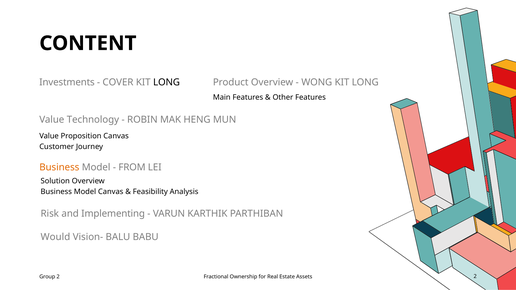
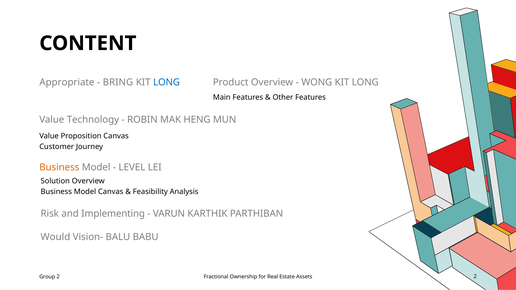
Investments: Investments -> Appropriate
COVER: COVER -> BRING
LONG at (167, 82) colour: black -> blue
FROM: FROM -> LEVEL
